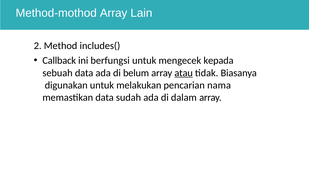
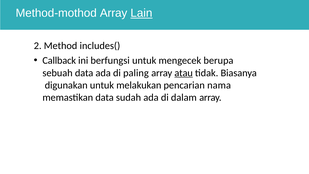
Lain underline: none -> present
kepada: kepada -> berupa
belum: belum -> paling
